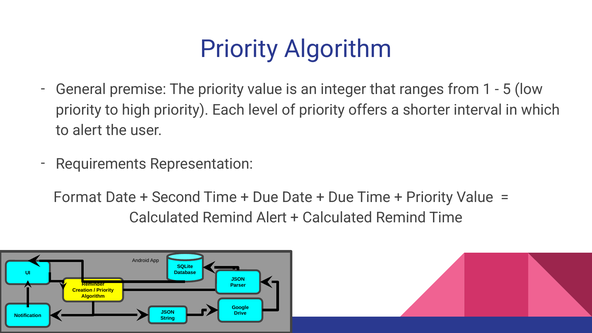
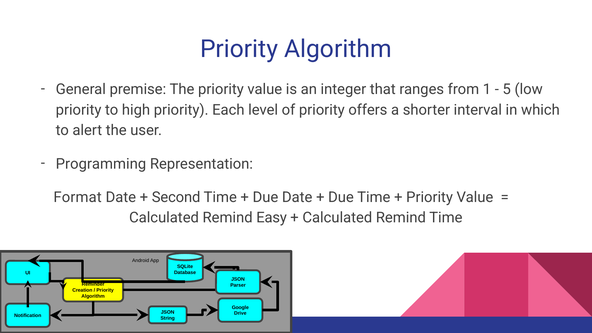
Requirements: Requirements -> Programming
Remind Alert: Alert -> Easy
